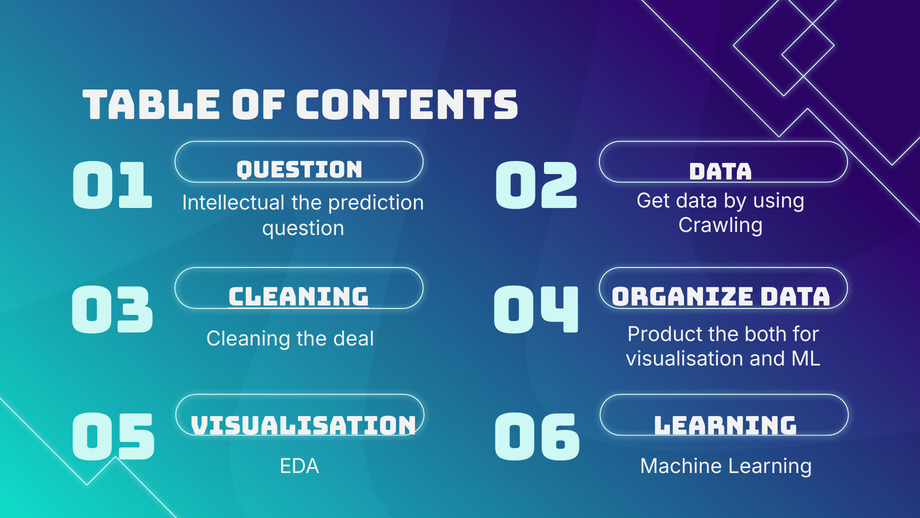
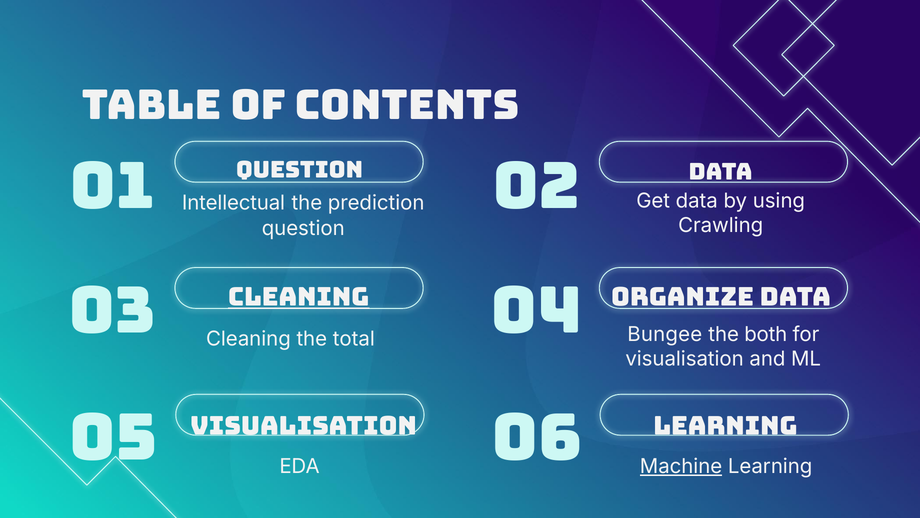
Product: Product -> Bungee
deal: deal -> total
Machine underline: none -> present
